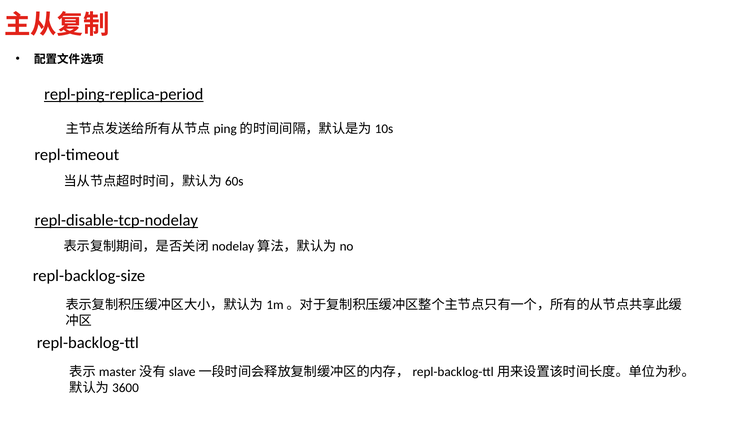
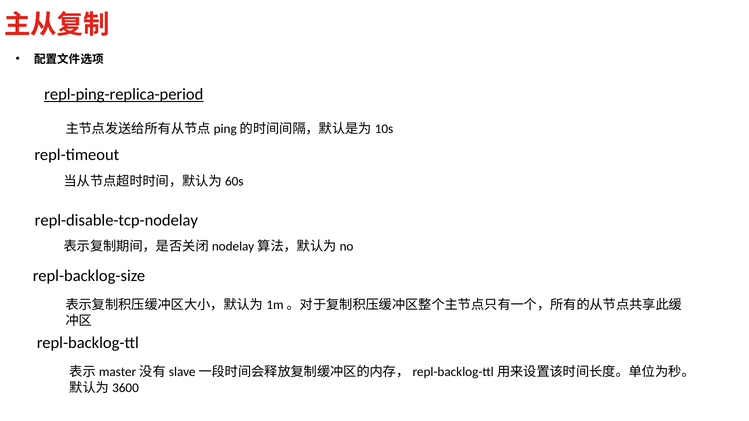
repl-disable-tcp-nodelay underline: present -> none
